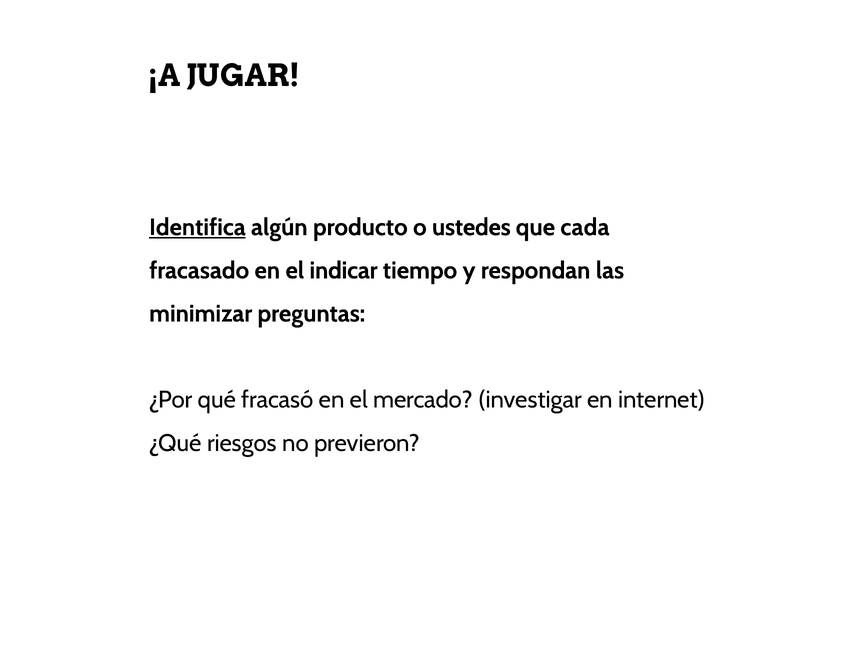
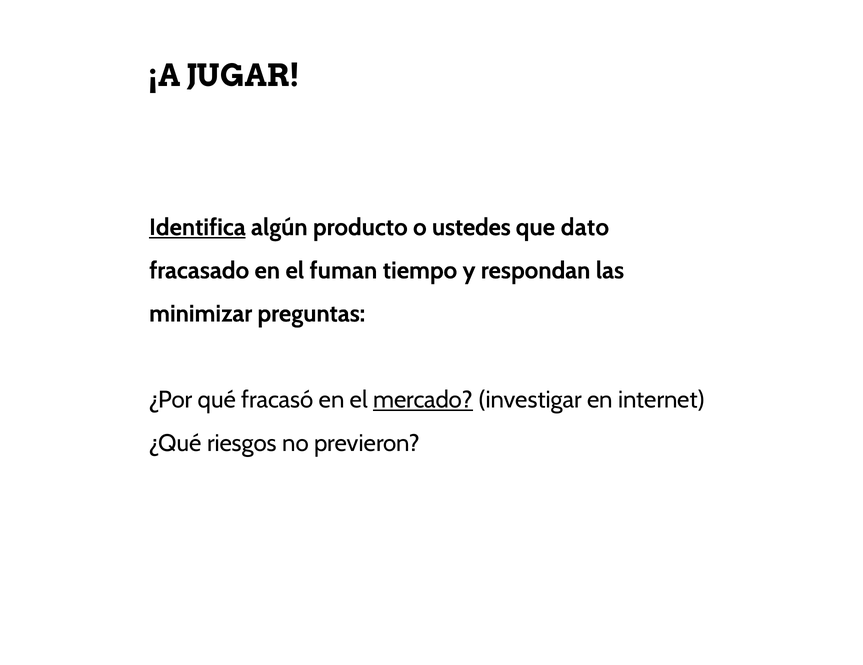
cada: cada -> dato
indicar: indicar -> fuman
mercado underline: none -> present
